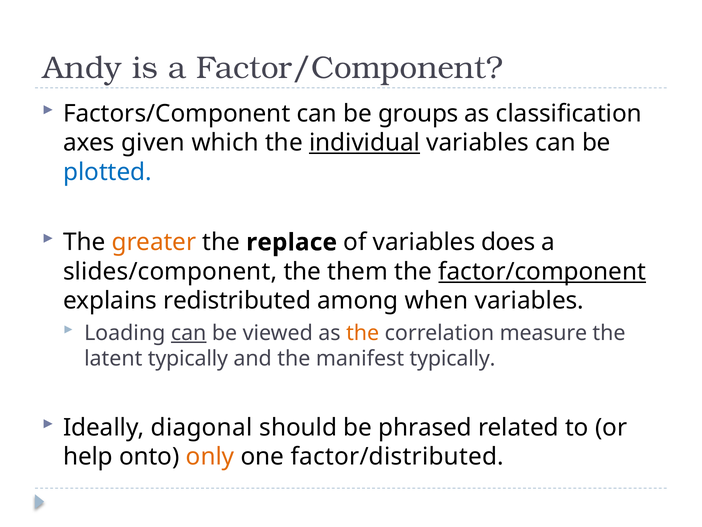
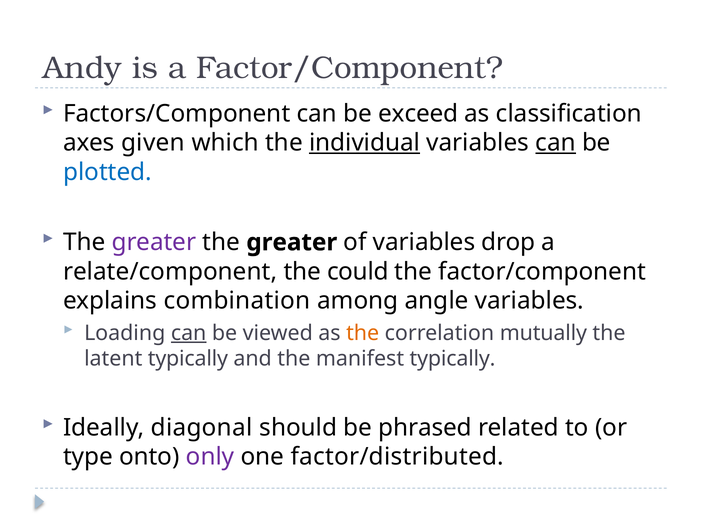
groups: groups -> exceed
can at (556, 143) underline: none -> present
greater at (154, 242) colour: orange -> purple
replace at (292, 242): replace -> greater
does: does -> drop
slides/component: slides/component -> relate/component
them: them -> could
factor/component at (542, 271) underline: present -> none
redistributed: redistributed -> combination
when: when -> angle
measure: measure -> mutually
help: help -> type
only colour: orange -> purple
